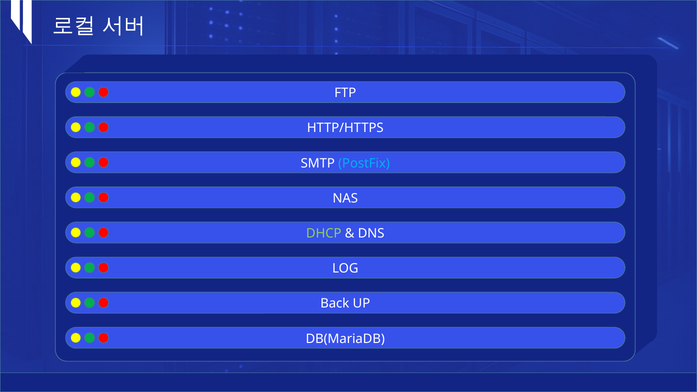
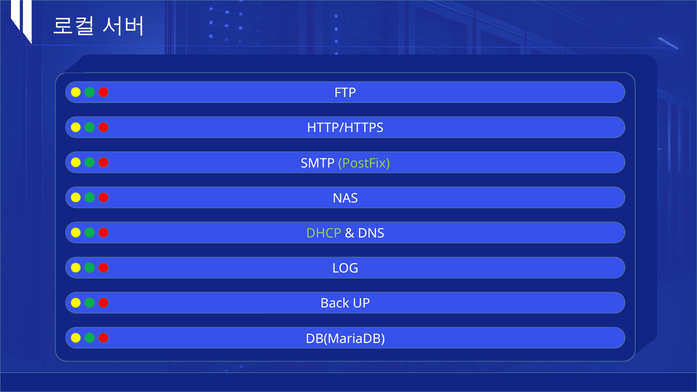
PostFix colour: light blue -> light green
